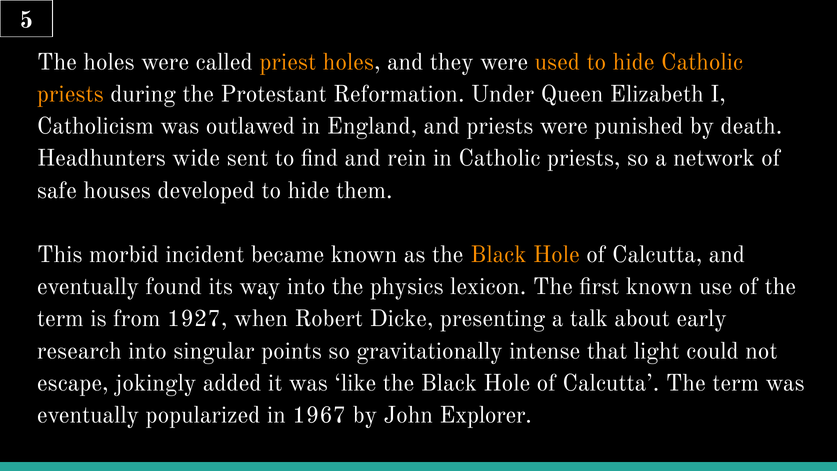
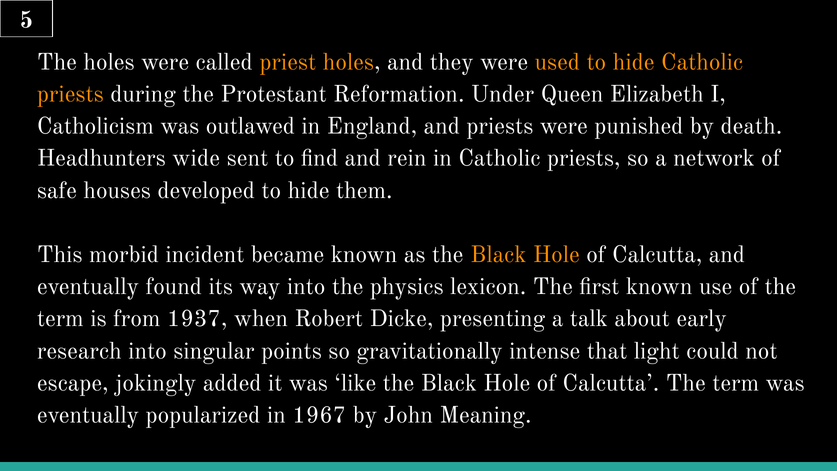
1927: 1927 -> 1937
Explorer: Explorer -> Meaning
